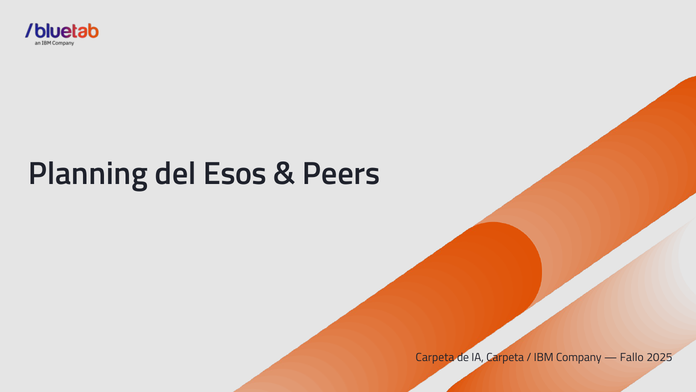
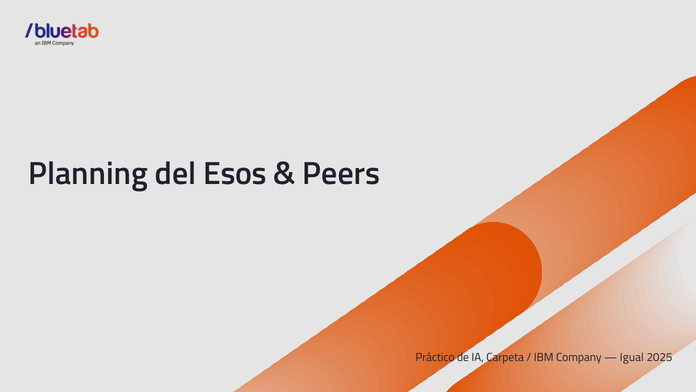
Carpeta at (435, 357): Carpeta -> Práctico
Fallo: Fallo -> Igual
